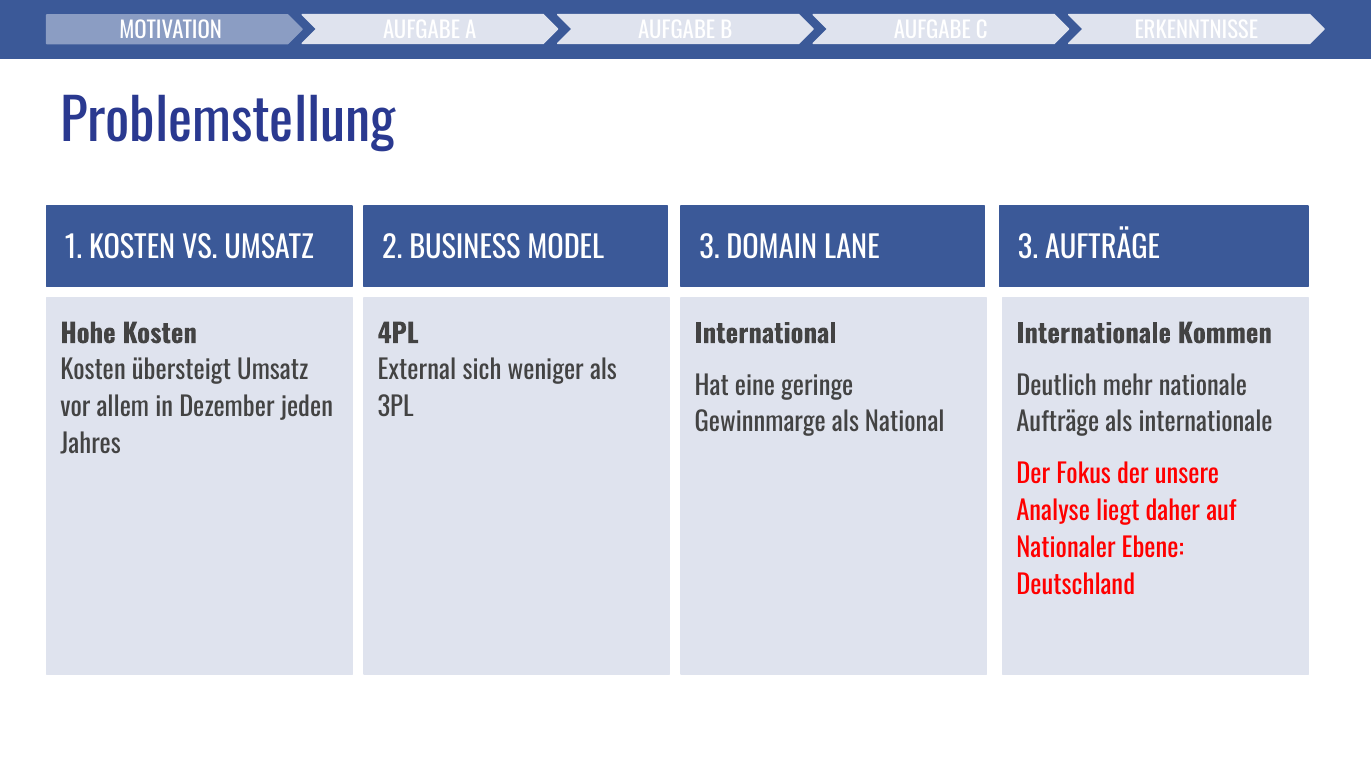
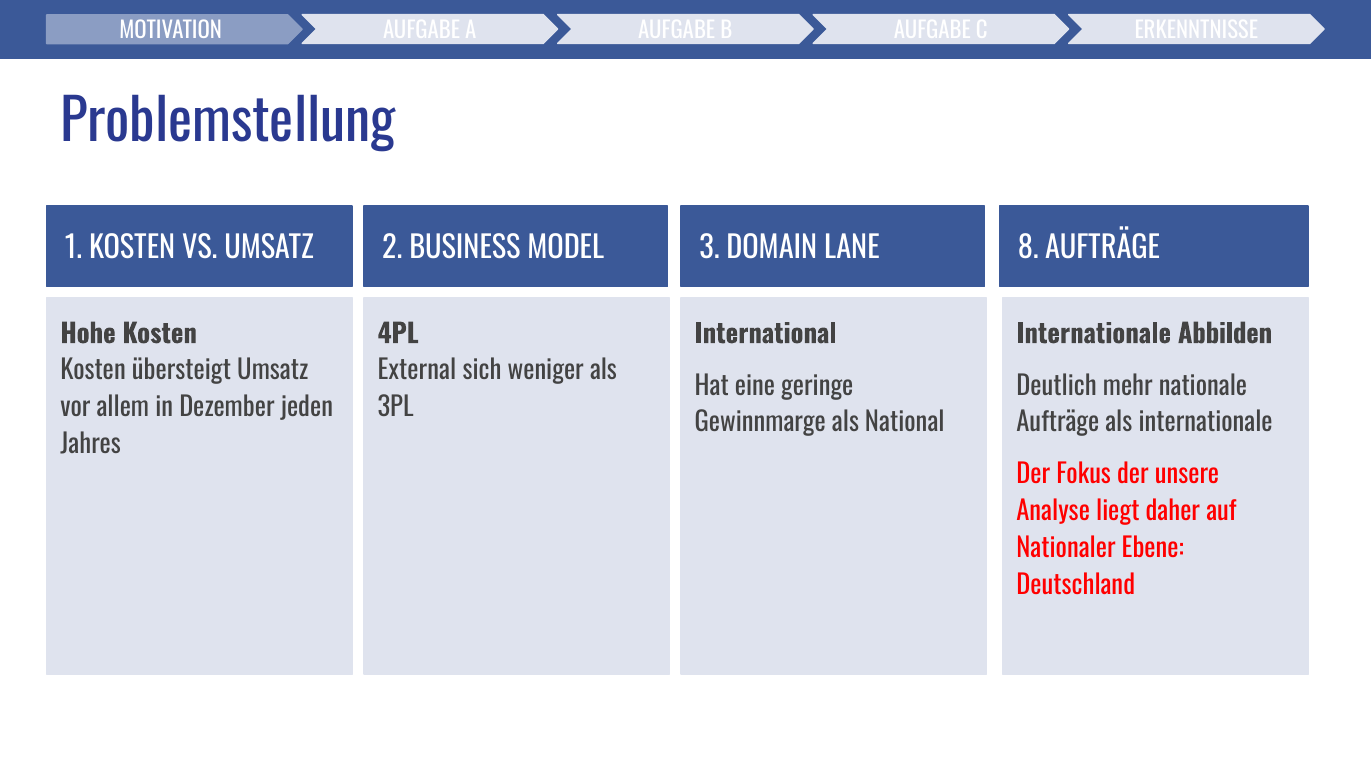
UMSATZ 3: 3 -> 8
Kommen: Kommen -> Abbilden
